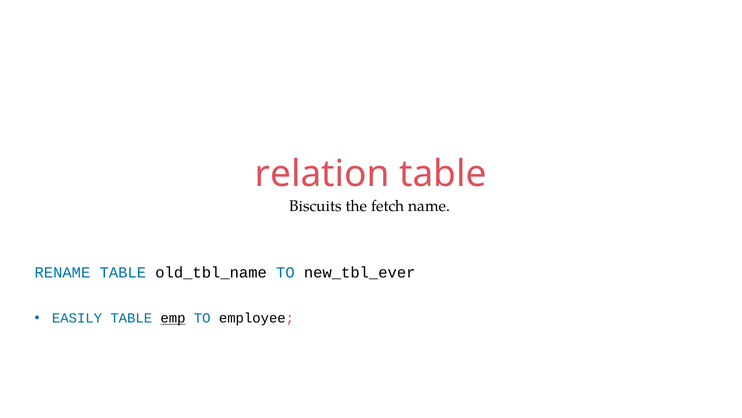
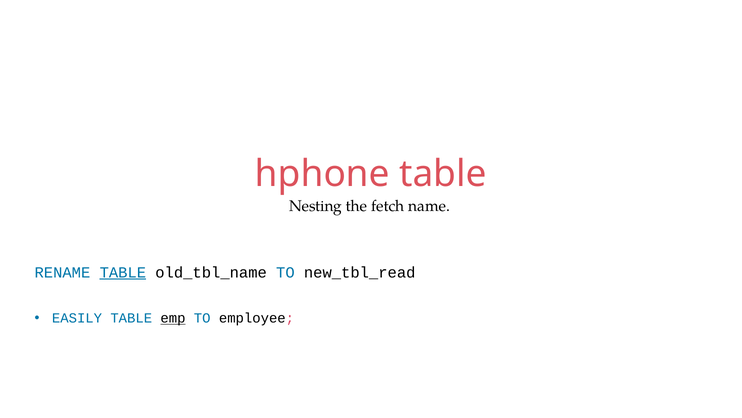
relation: relation -> hphone
Biscuits: Biscuits -> Nesting
TABLE at (123, 272) underline: none -> present
new_tbl_ever: new_tbl_ever -> new_tbl_read
